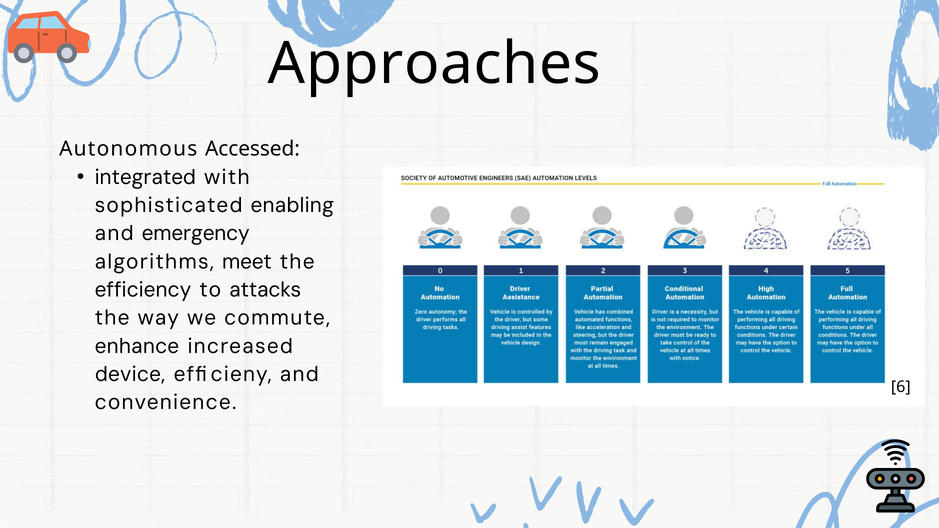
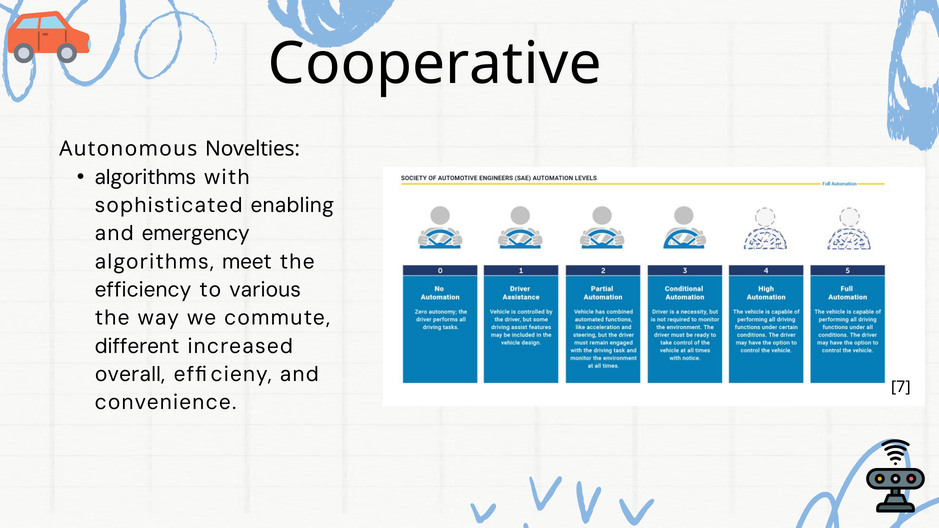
Approaches: Approaches -> Cooperative
Accessed: Accessed -> Novelties
integrated at (145, 177): integrated -> algorithms
attacks: attacks -> various
enhance: enhance -> different
device: device -> overall
6: 6 -> 7
